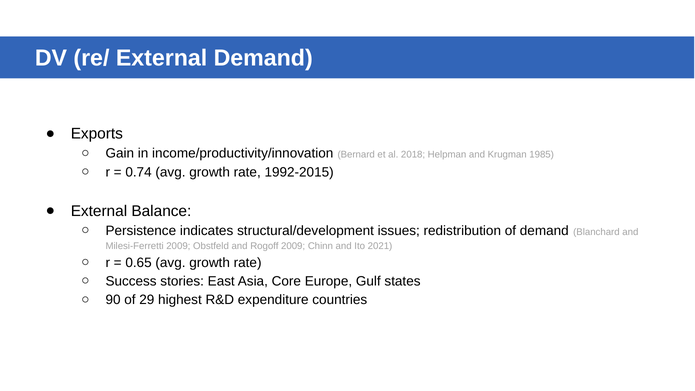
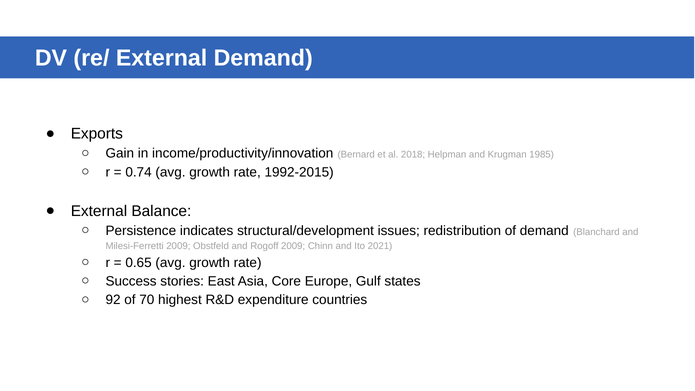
90: 90 -> 92
29: 29 -> 70
